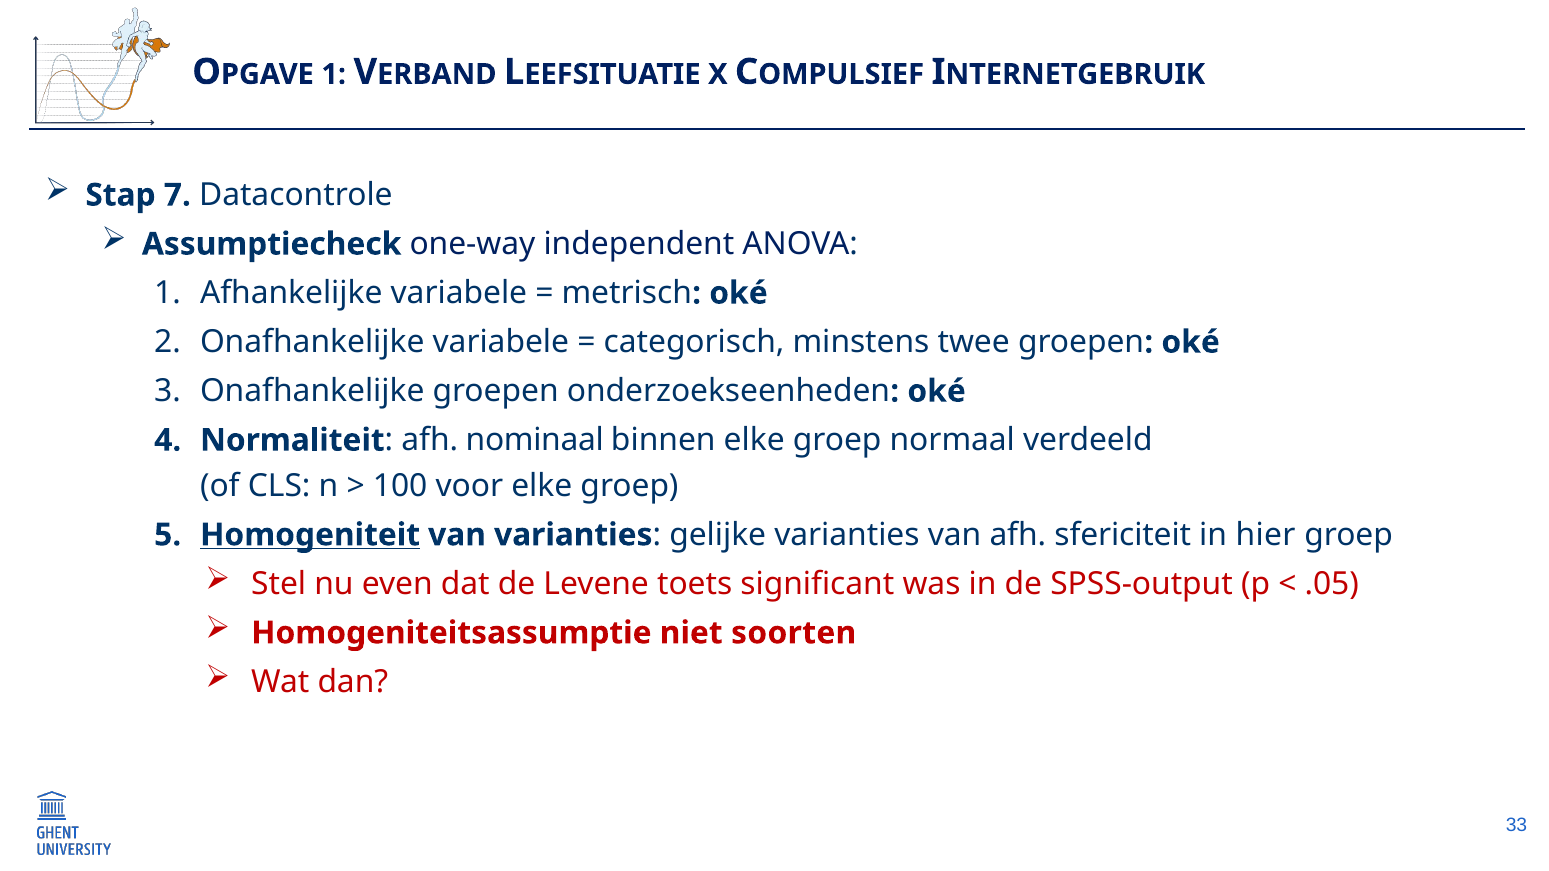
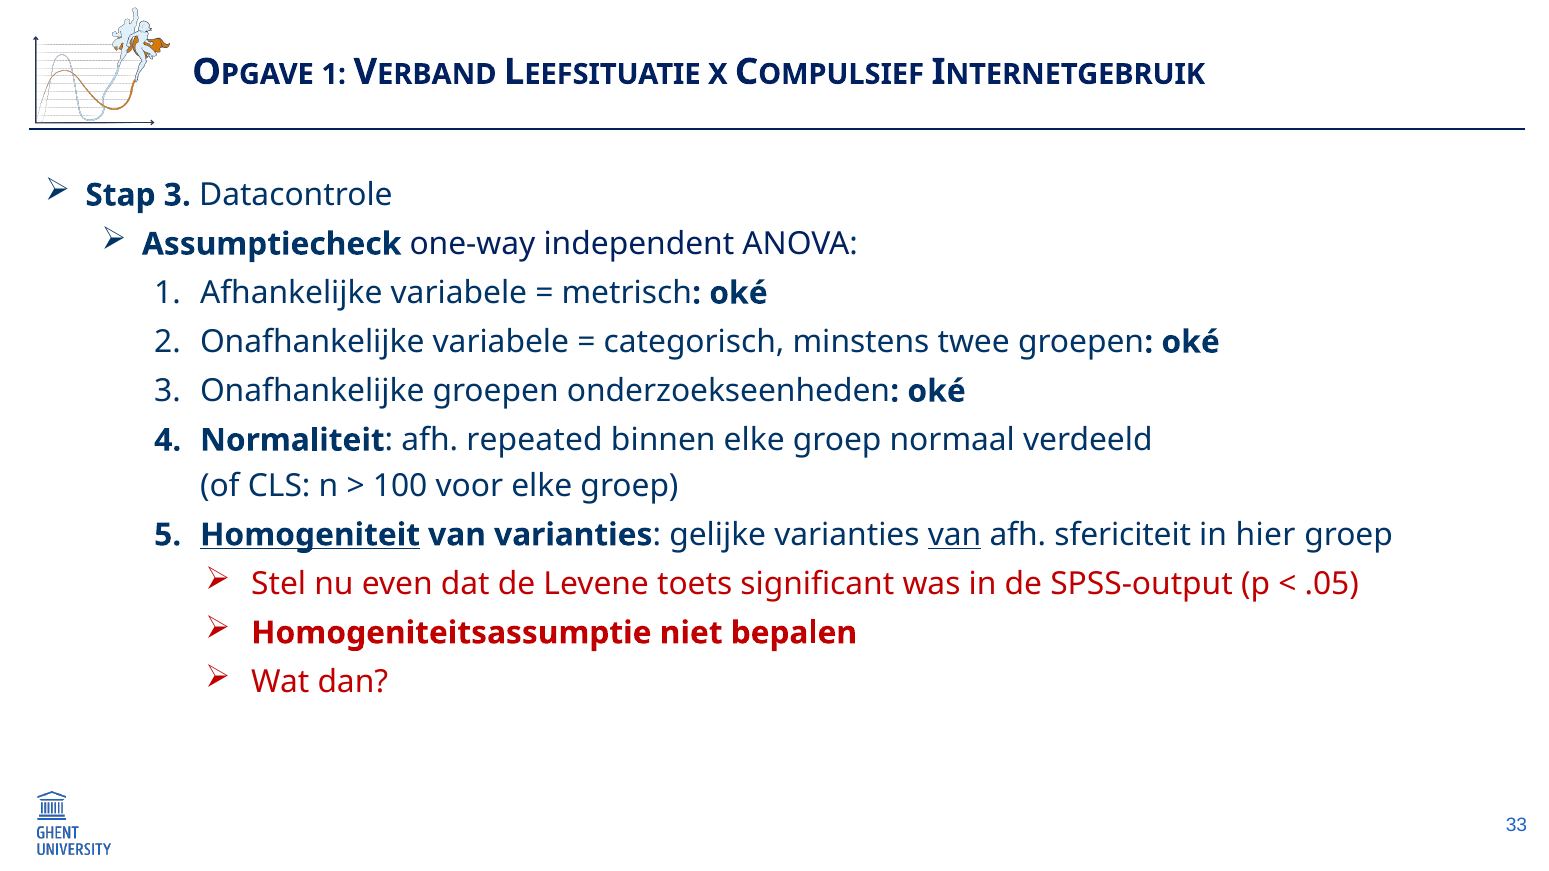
Stap 7: 7 -> 3
nominaal: nominaal -> repeated
van at (955, 535) underline: none -> present
soorten: soorten -> bepalen
